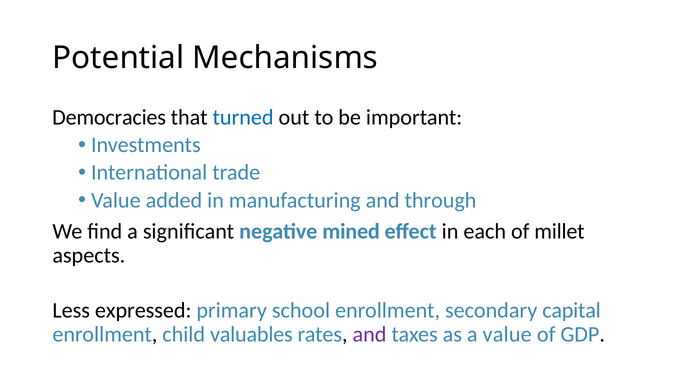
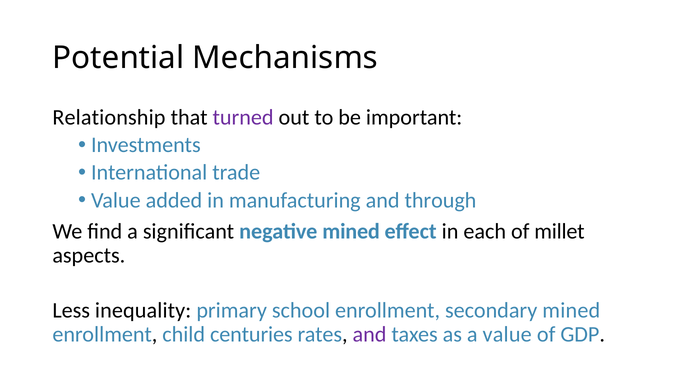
Democracies: Democracies -> Relationship
turned colour: blue -> purple
expressed: expressed -> inequality
secondary capital: capital -> mined
valuables: valuables -> centuries
